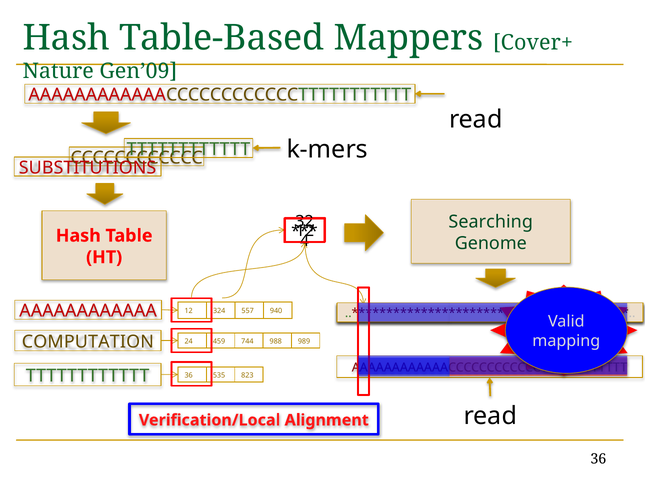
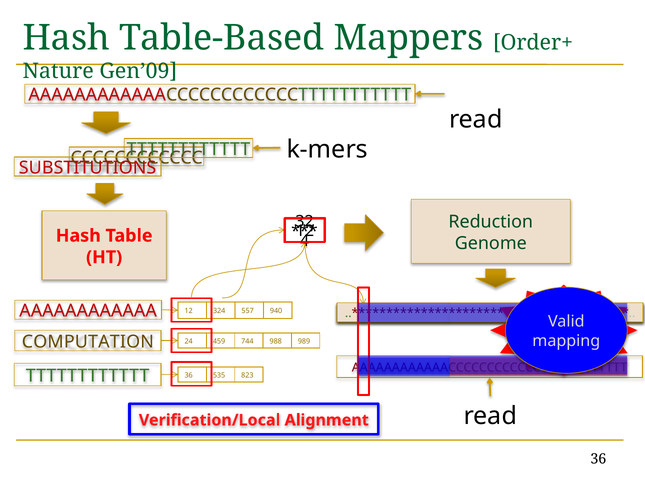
Cover+: Cover+ -> Order+
Searching: Searching -> Reduction
